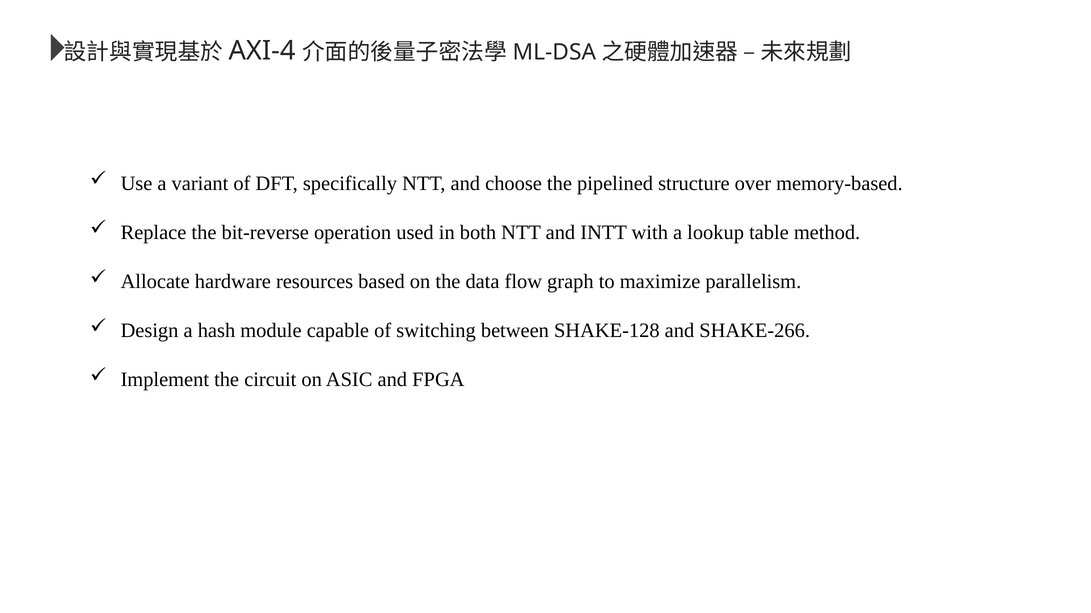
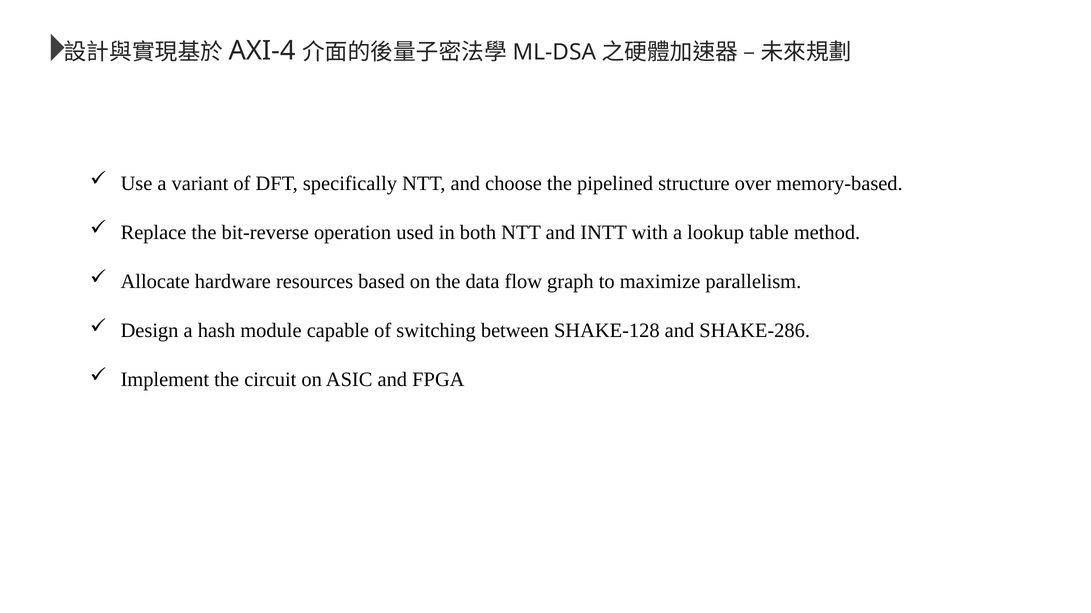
SHAKE-266: SHAKE-266 -> SHAKE-286
